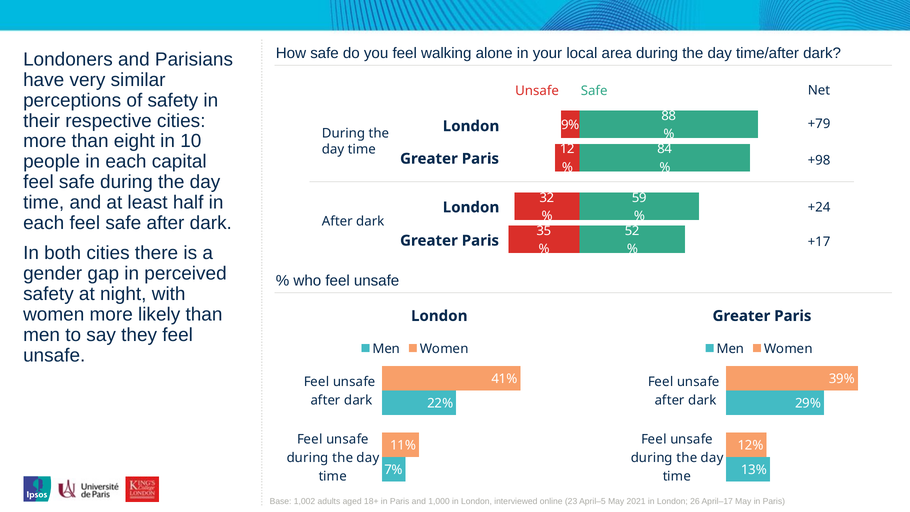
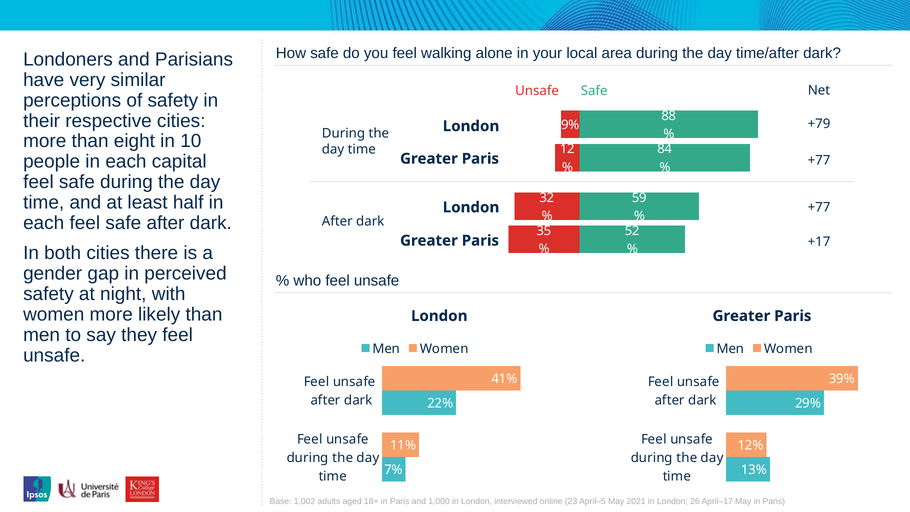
+98 at (819, 160): +98 -> +77
+24 at (819, 207): +24 -> +77
